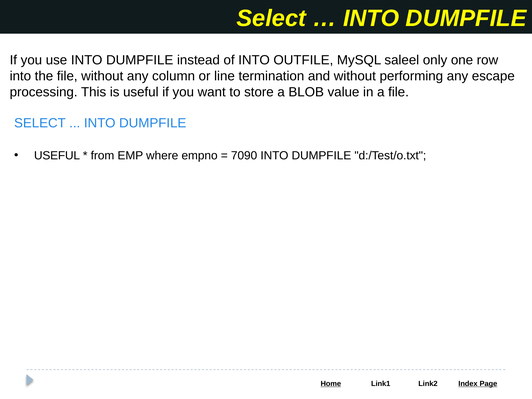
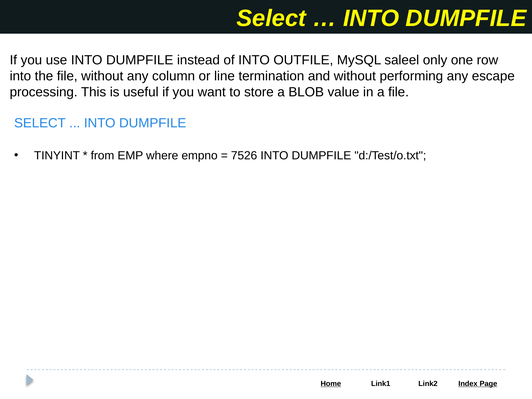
USEFUL at (57, 156): USEFUL -> TINYINT
7090: 7090 -> 7526
